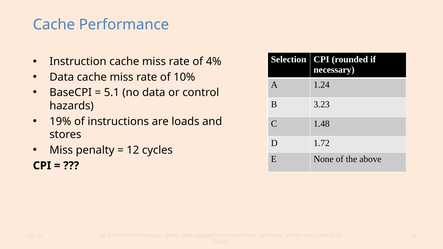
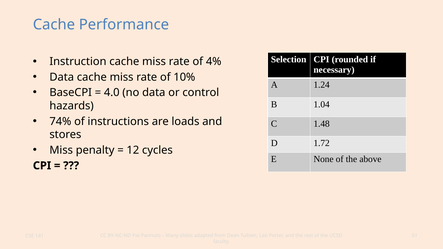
5.1: 5.1 -> 4.0
3.23: 3.23 -> 1.04
19%: 19% -> 74%
